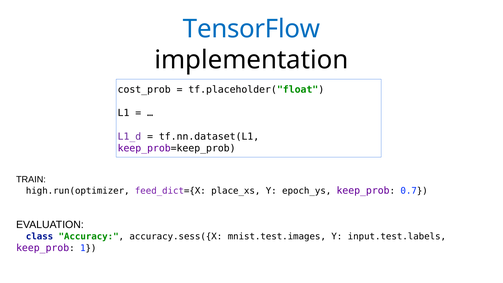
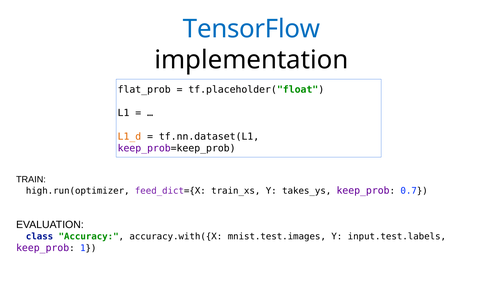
cost_prob: cost_prob -> flat_prob
L1_d colour: purple -> orange
place_xs: place_xs -> train_xs
epoch_ys: epoch_ys -> takes_ys
accuracy.sess({X: accuracy.sess({X -> accuracy.with({X
